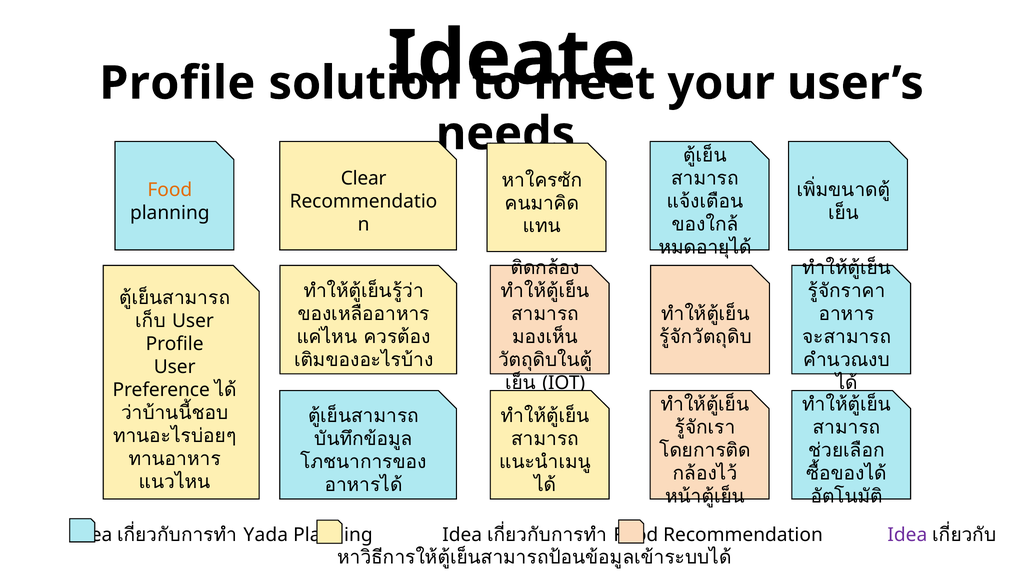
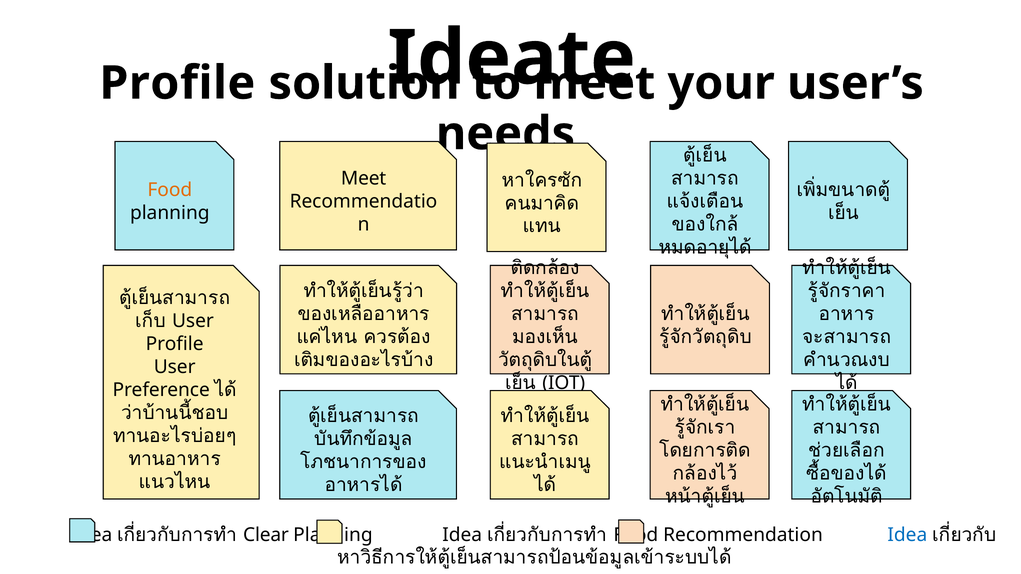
Clear at (364, 179): Clear -> Meet
Yada: Yada -> Clear
Idea at (907, 535) colour: purple -> blue
